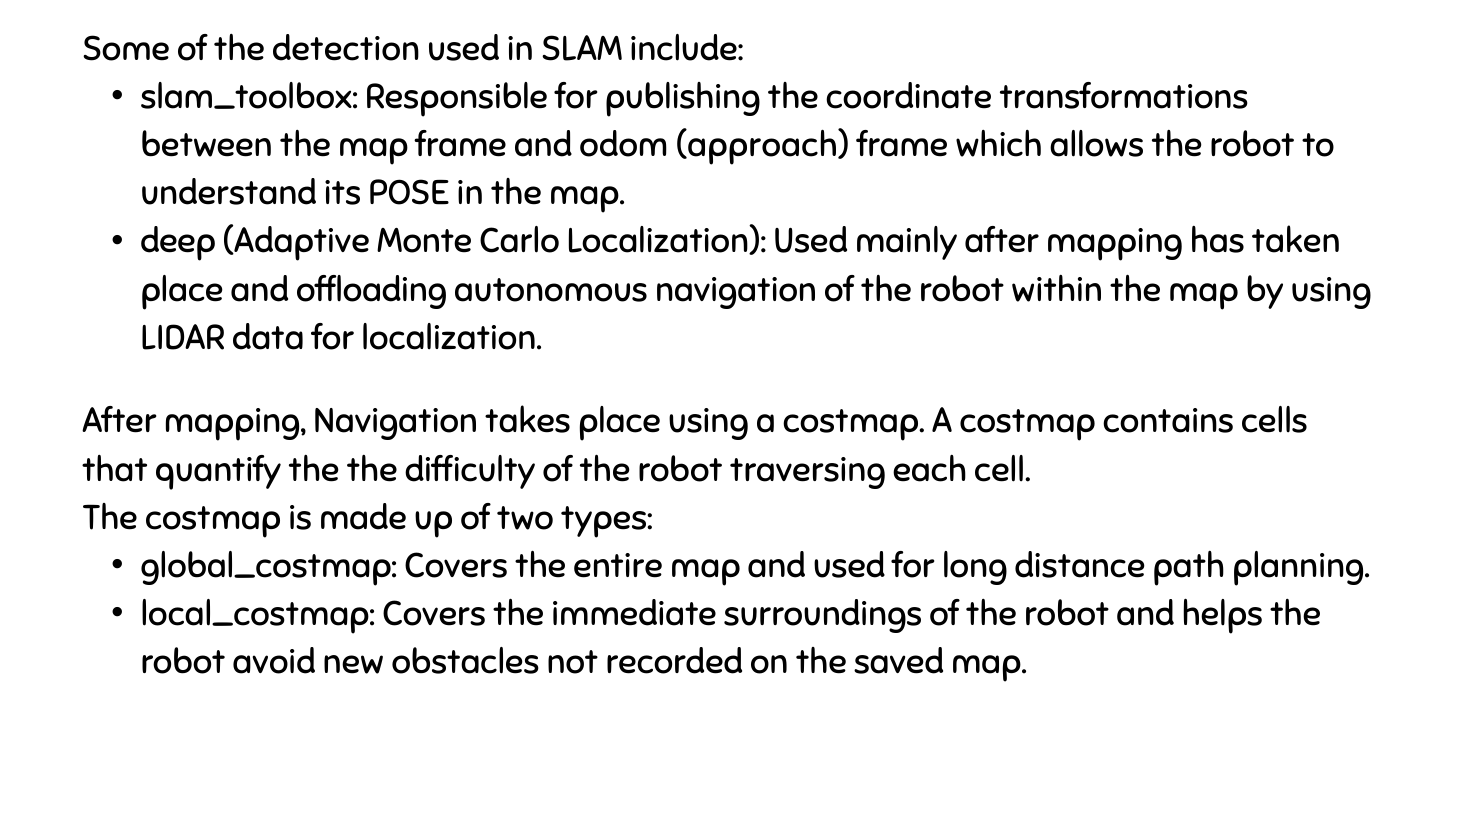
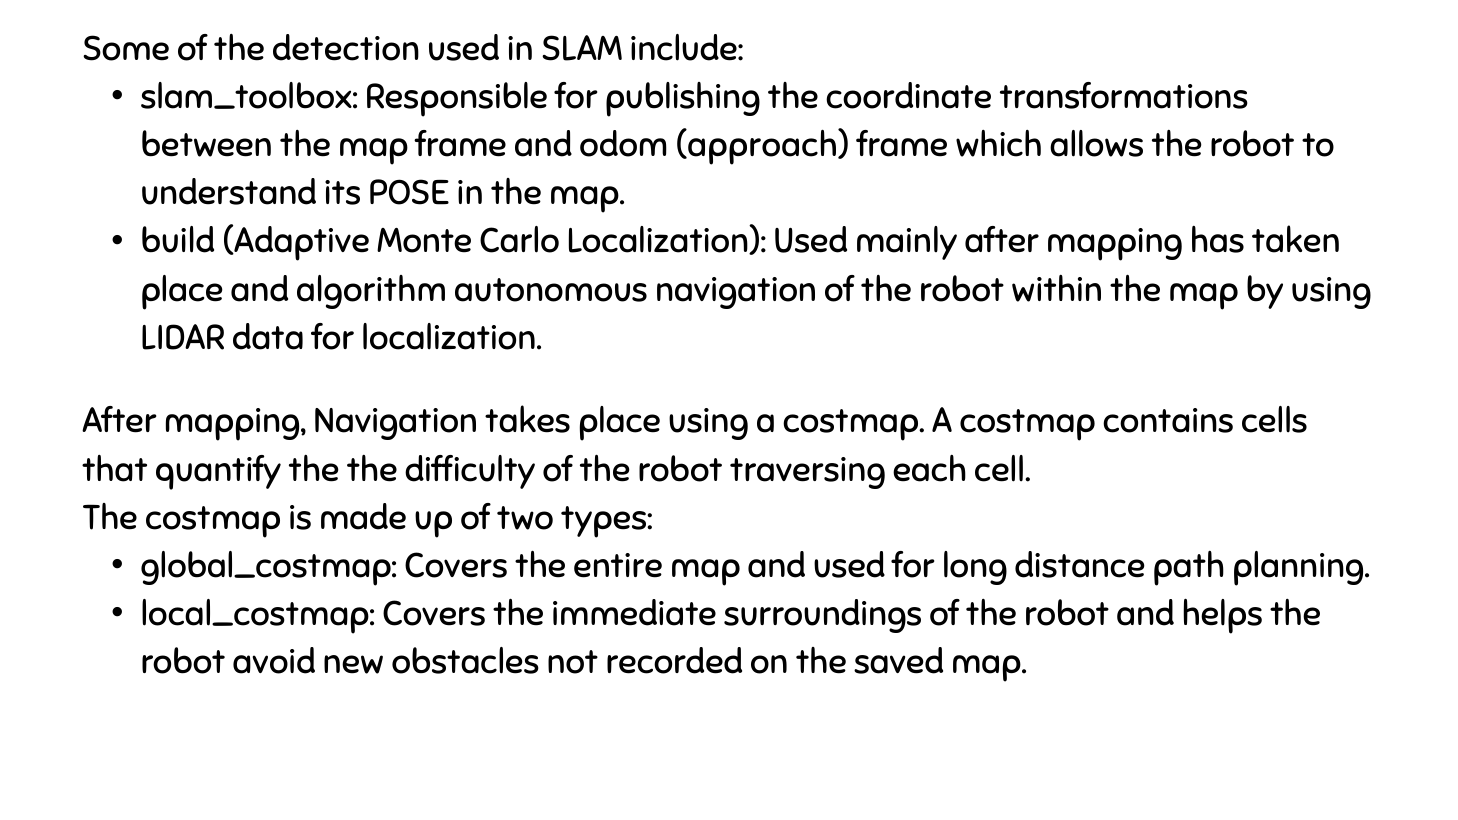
deep: deep -> build
offloading: offloading -> algorithm
